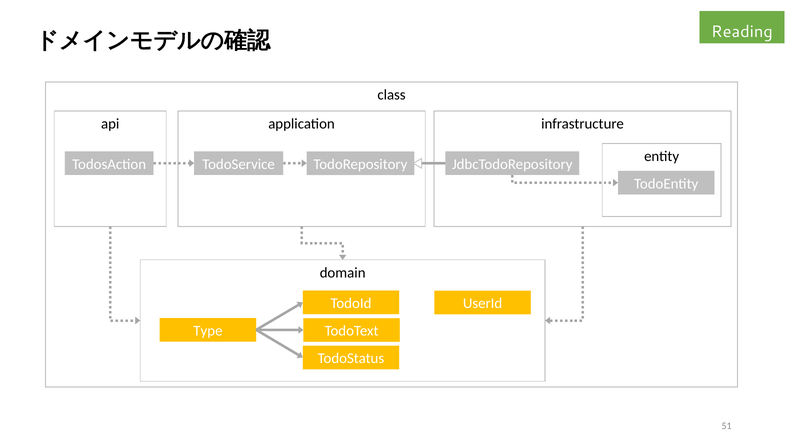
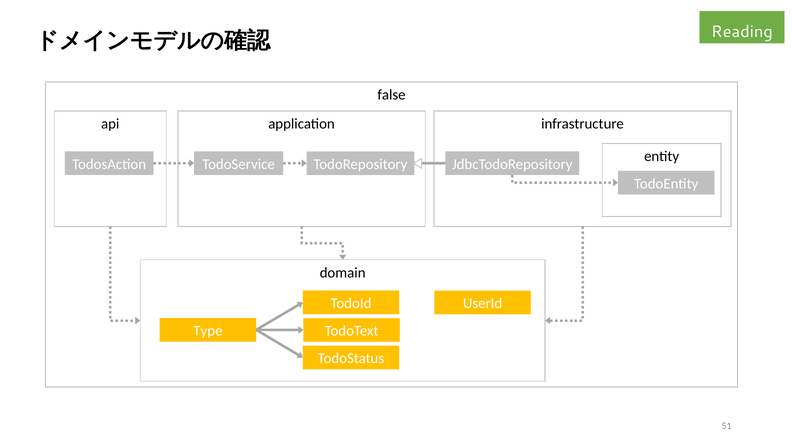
class: class -> false
